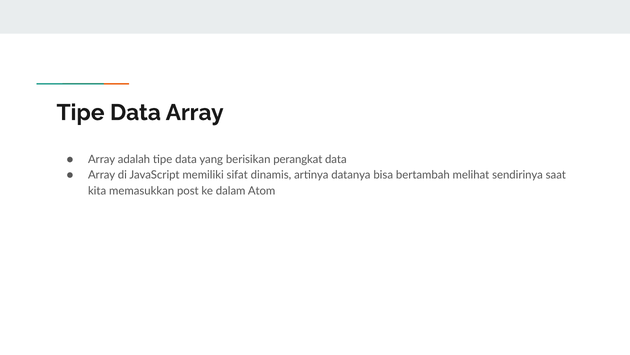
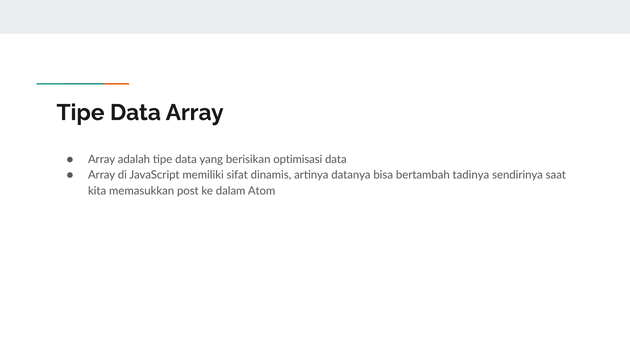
perangkat: perangkat -> optimisasi
melihat: melihat -> tadinya
